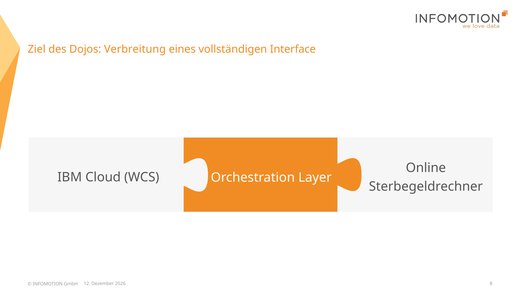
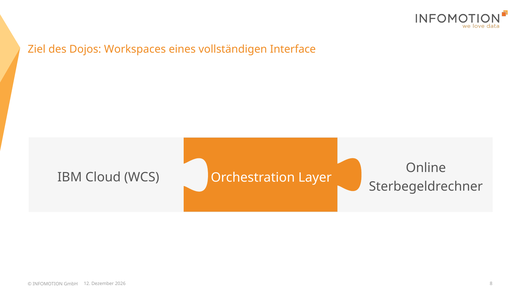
Verbreitung: Verbreitung -> Workspaces
